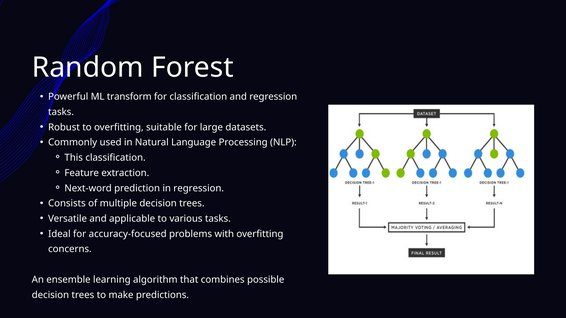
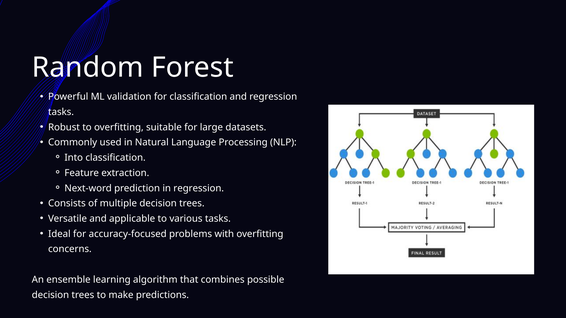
transform: transform -> validation
This: This -> Into
